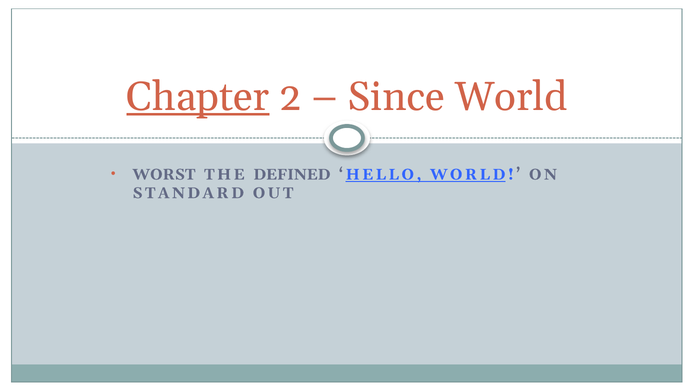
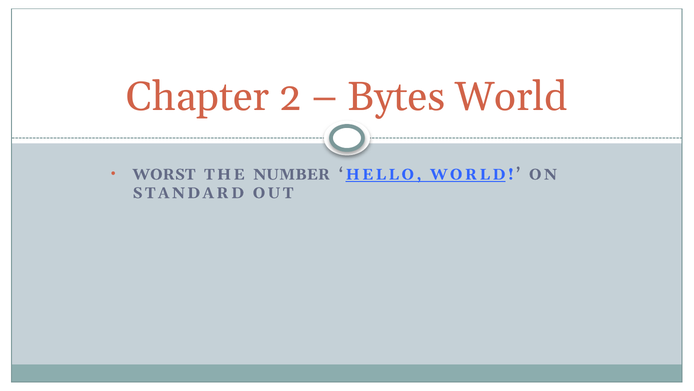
Chapter underline: present -> none
Since: Since -> Bytes
DEFINED: DEFINED -> NUMBER
